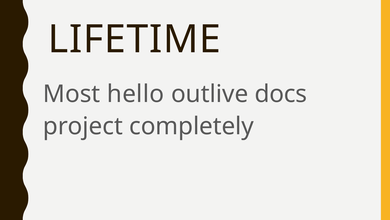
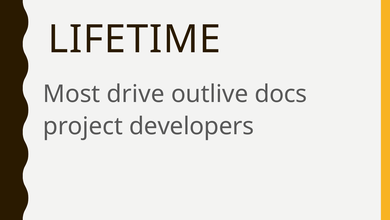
hello: hello -> drive
completely: completely -> developers
